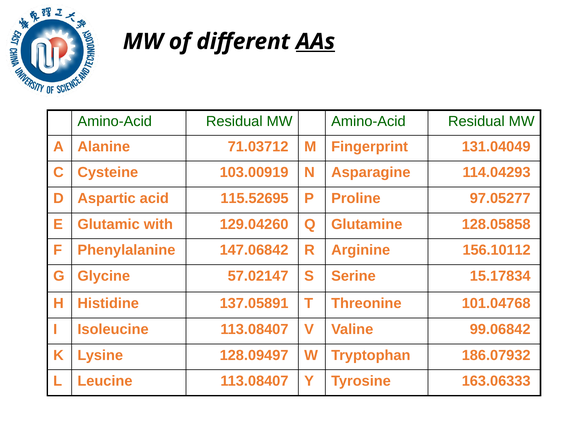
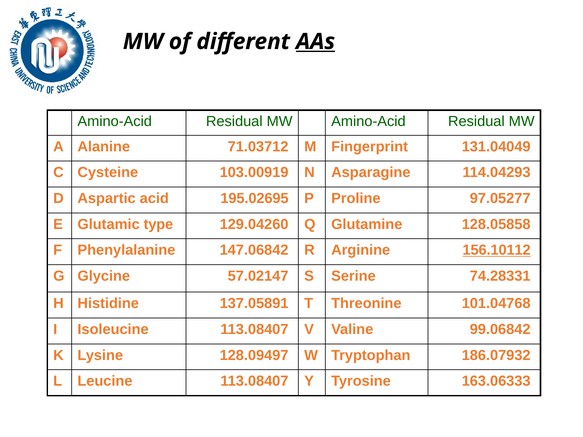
115.52695: 115.52695 -> 195.02695
with: with -> type
156.10112 underline: none -> present
15.17834: 15.17834 -> 74.28331
